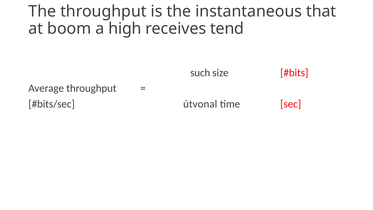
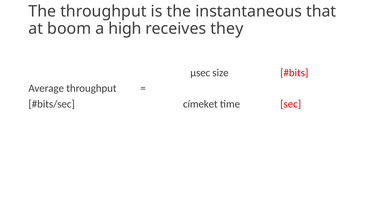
tend: tend -> they
such: such -> μsec
útvonal: útvonal -> címeket
